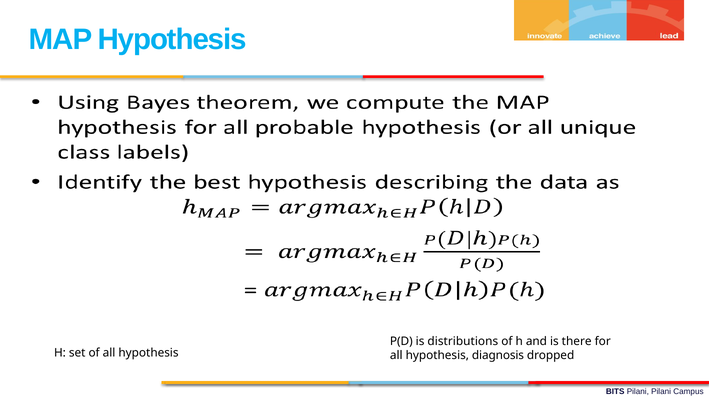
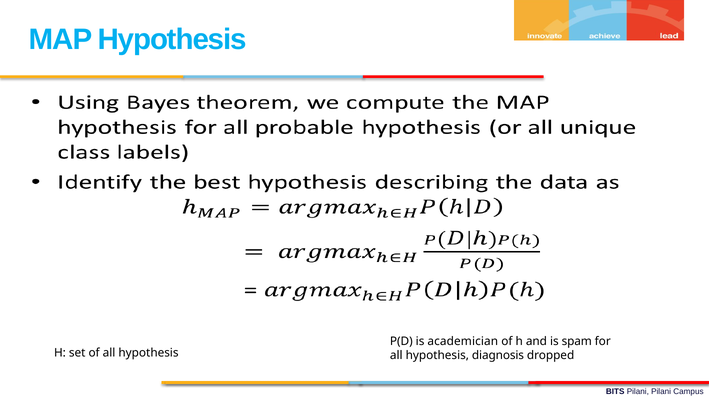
distributions: distributions -> academician
there: there -> spam
